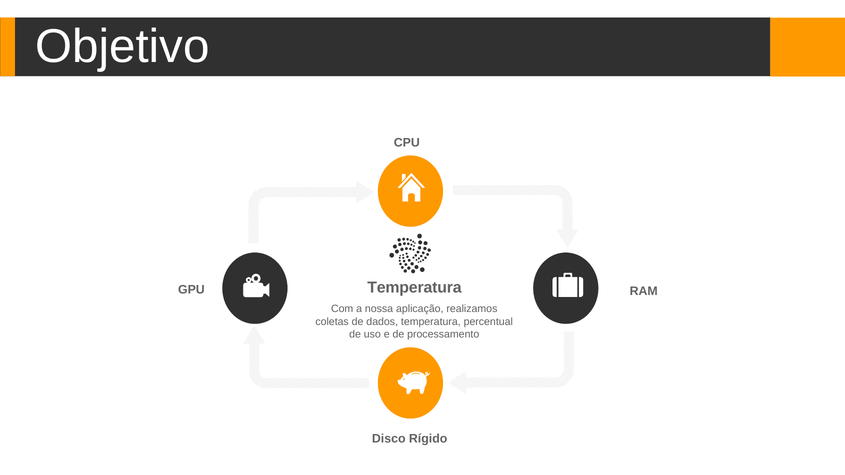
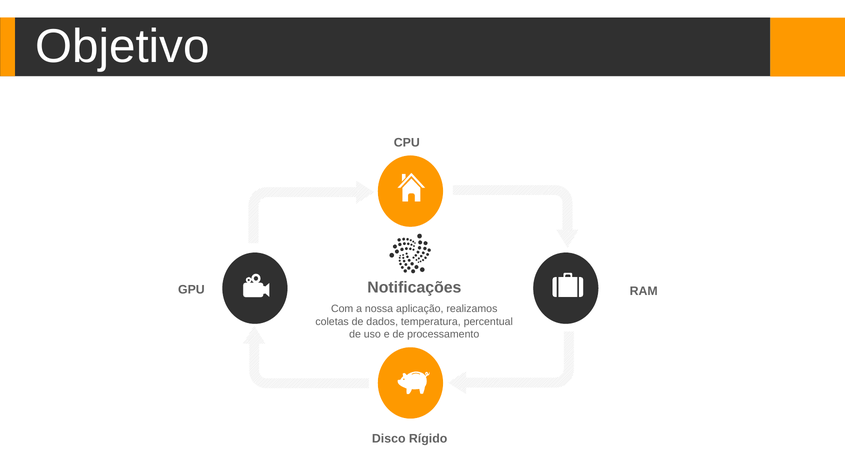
Temperatura at (414, 287): Temperatura -> Notificações
